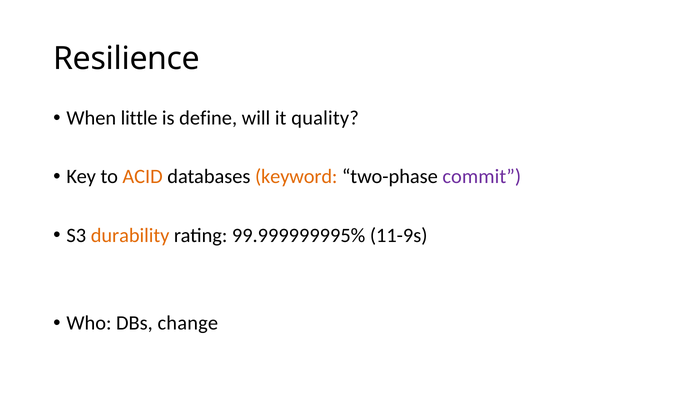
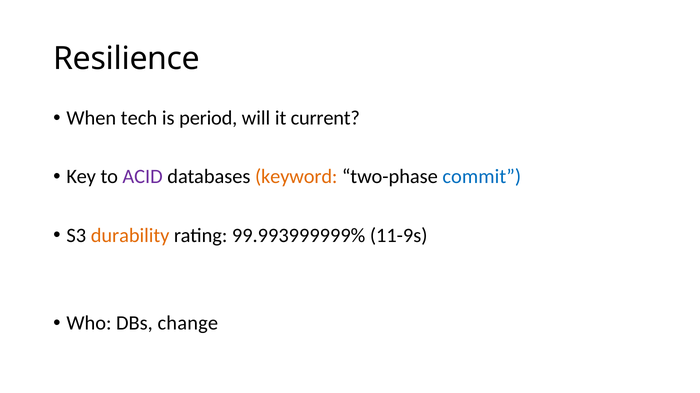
little: little -> tech
define: define -> period
quality: quality -> current
ACID colour: orange -> purple
commit colour: purple -> blue
99.999999995%: 99.999999995% -> 99.993999999%
